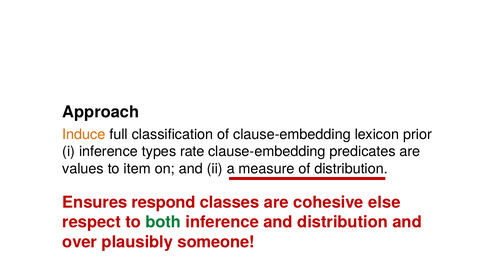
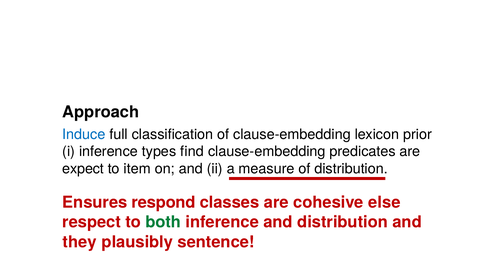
Induce colour: orange -> blue
rate: rate -> find
values: values -> expect
over: over -> they
someone: someone -> sentence
